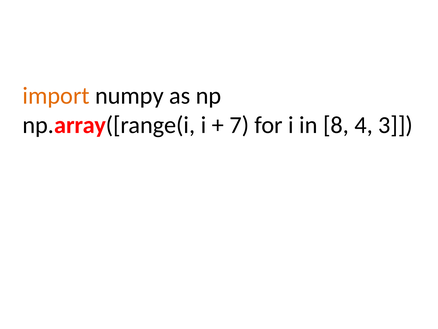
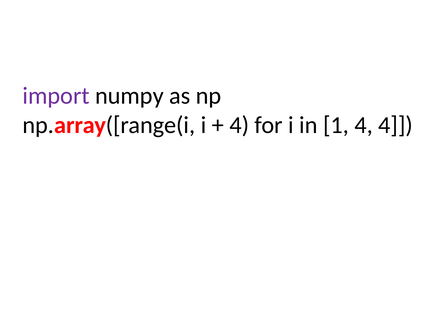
import colour: orange -> purple
7 at (239, 125): 7 -> 4
8: 8 -> 1
4 3: 3 -> 4
